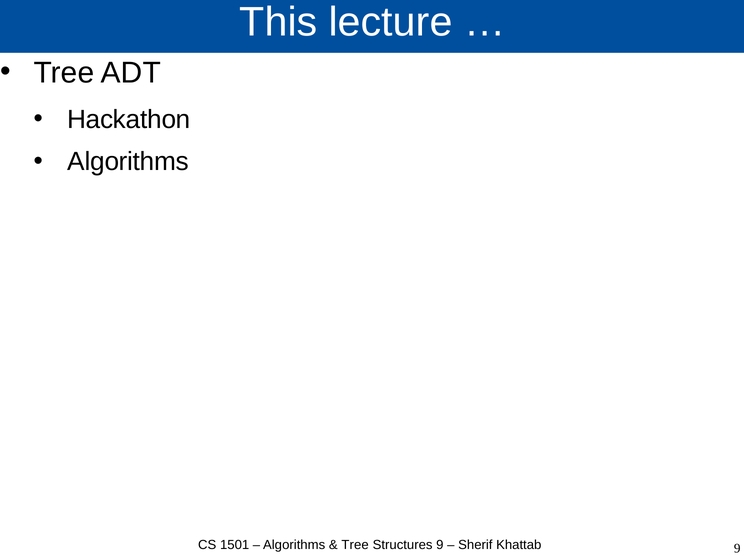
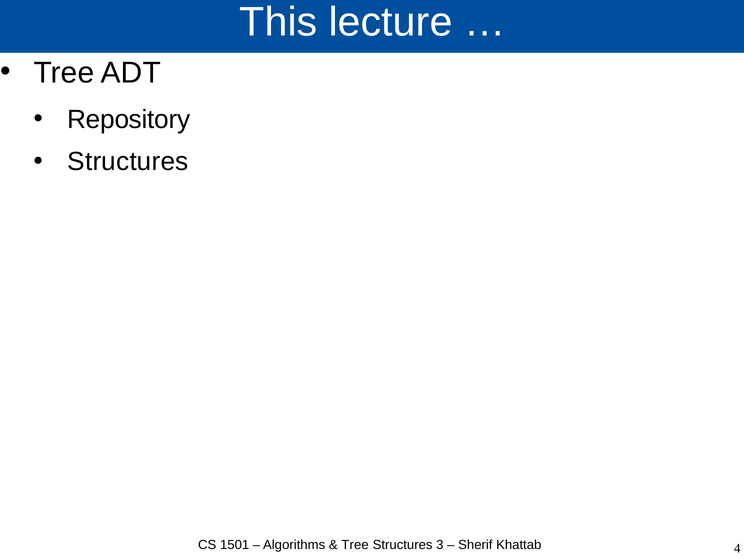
Hackathon: Hackathon -> Repository
Algorithms at (128, 162): Algorithms -> Structures
Structures 9: 9 -> 3
Khattab 9: 9 -> 4
